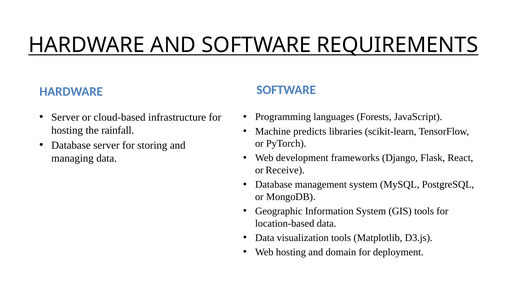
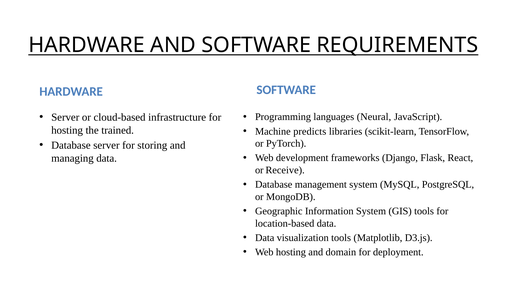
Forests: Forests -> Neural
rainfall: rainfall -> trained
